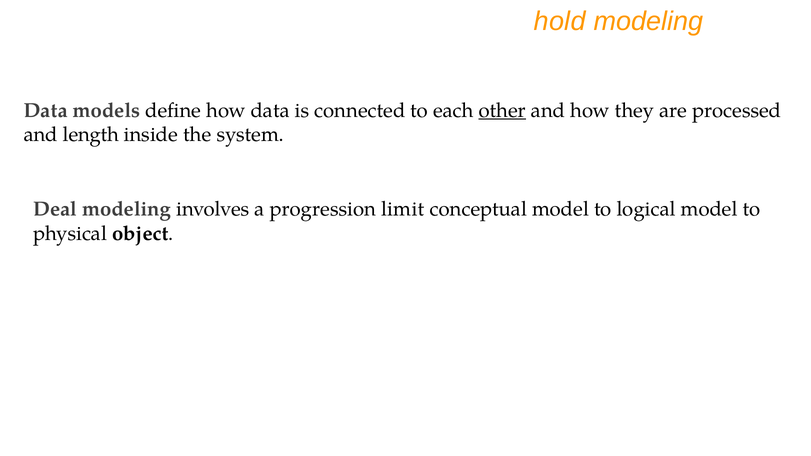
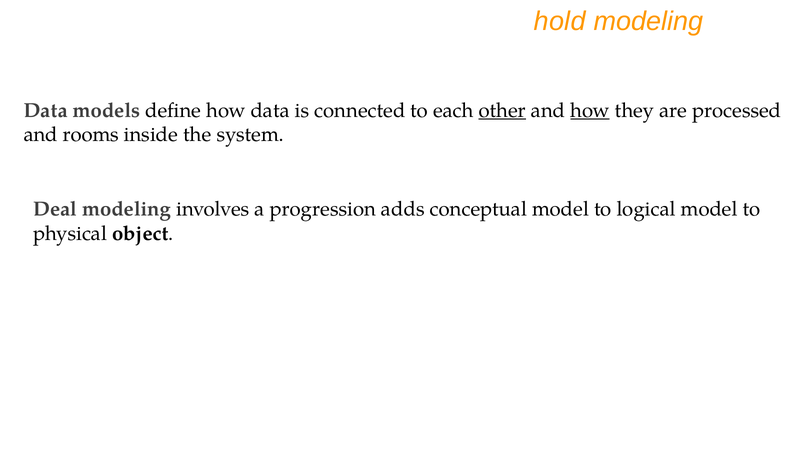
how at (590, 110) underline: none -> present
length: length -> rooms
limit: limit -> adds
